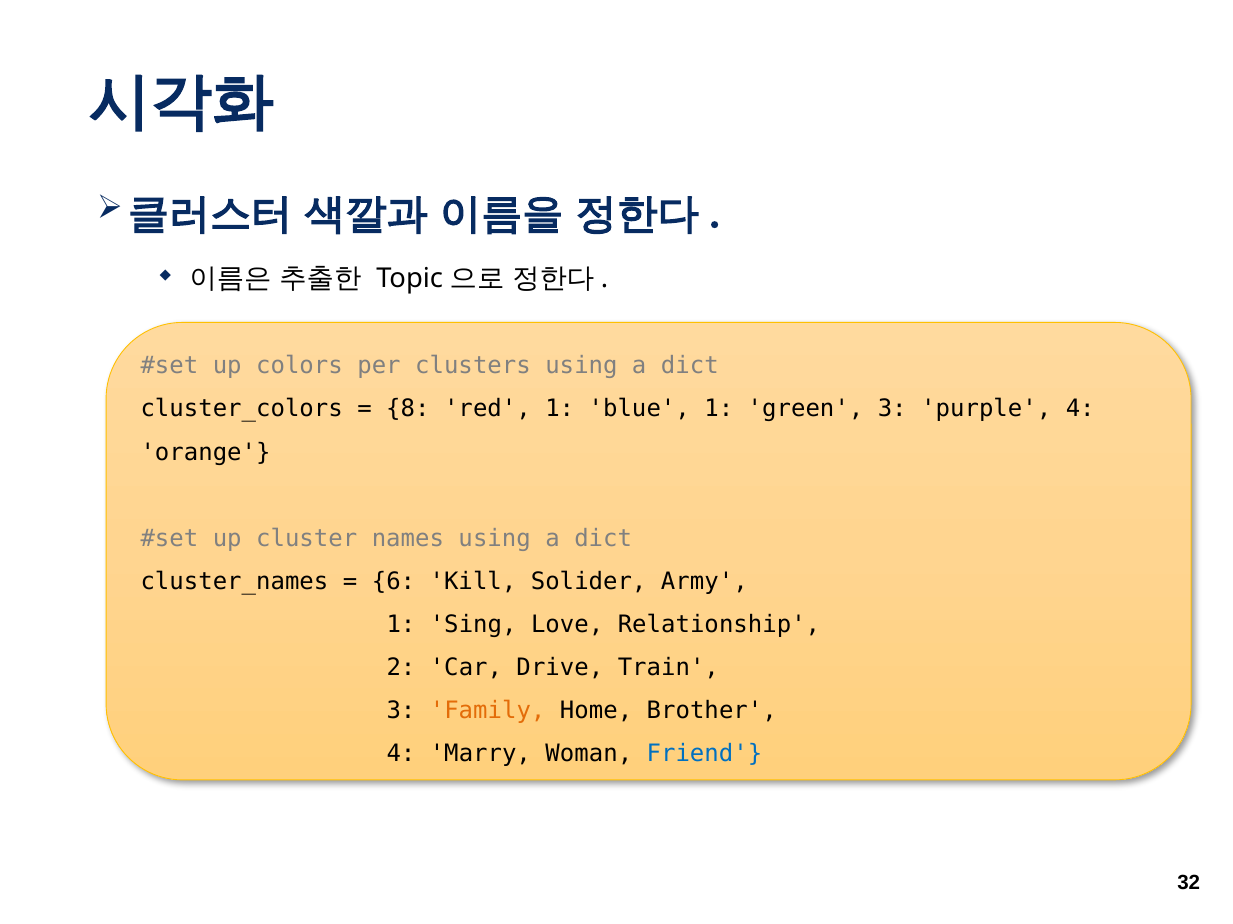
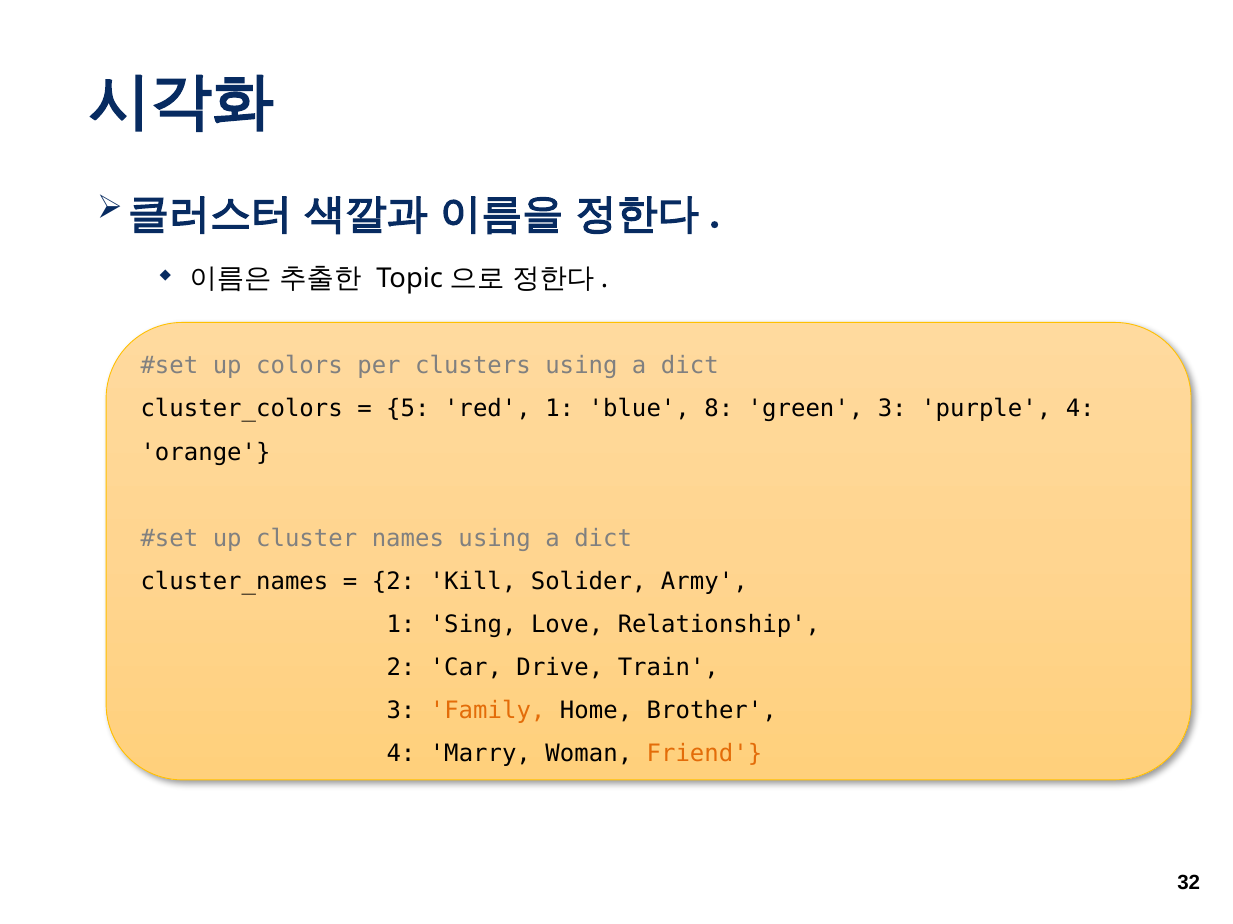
8: 8 -> 5
blue 1: 1 -> 8
6 at (393, 582): 6 -> 2
Friend colour: blue -> orange
